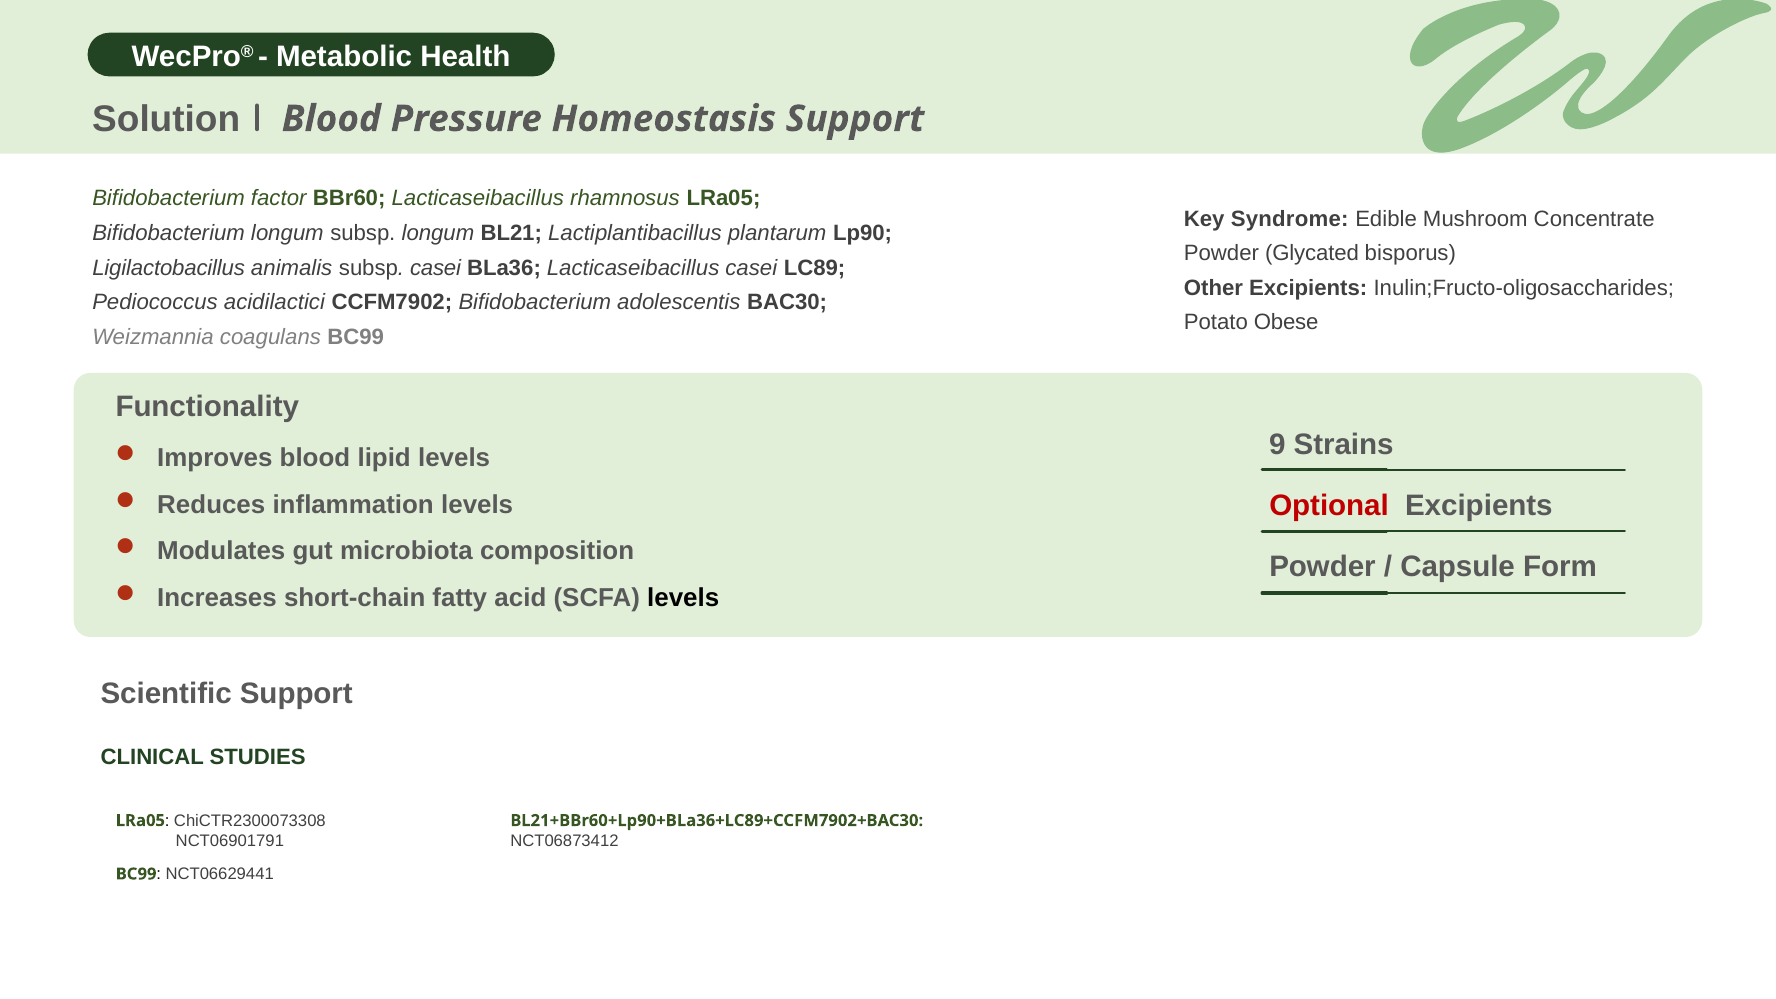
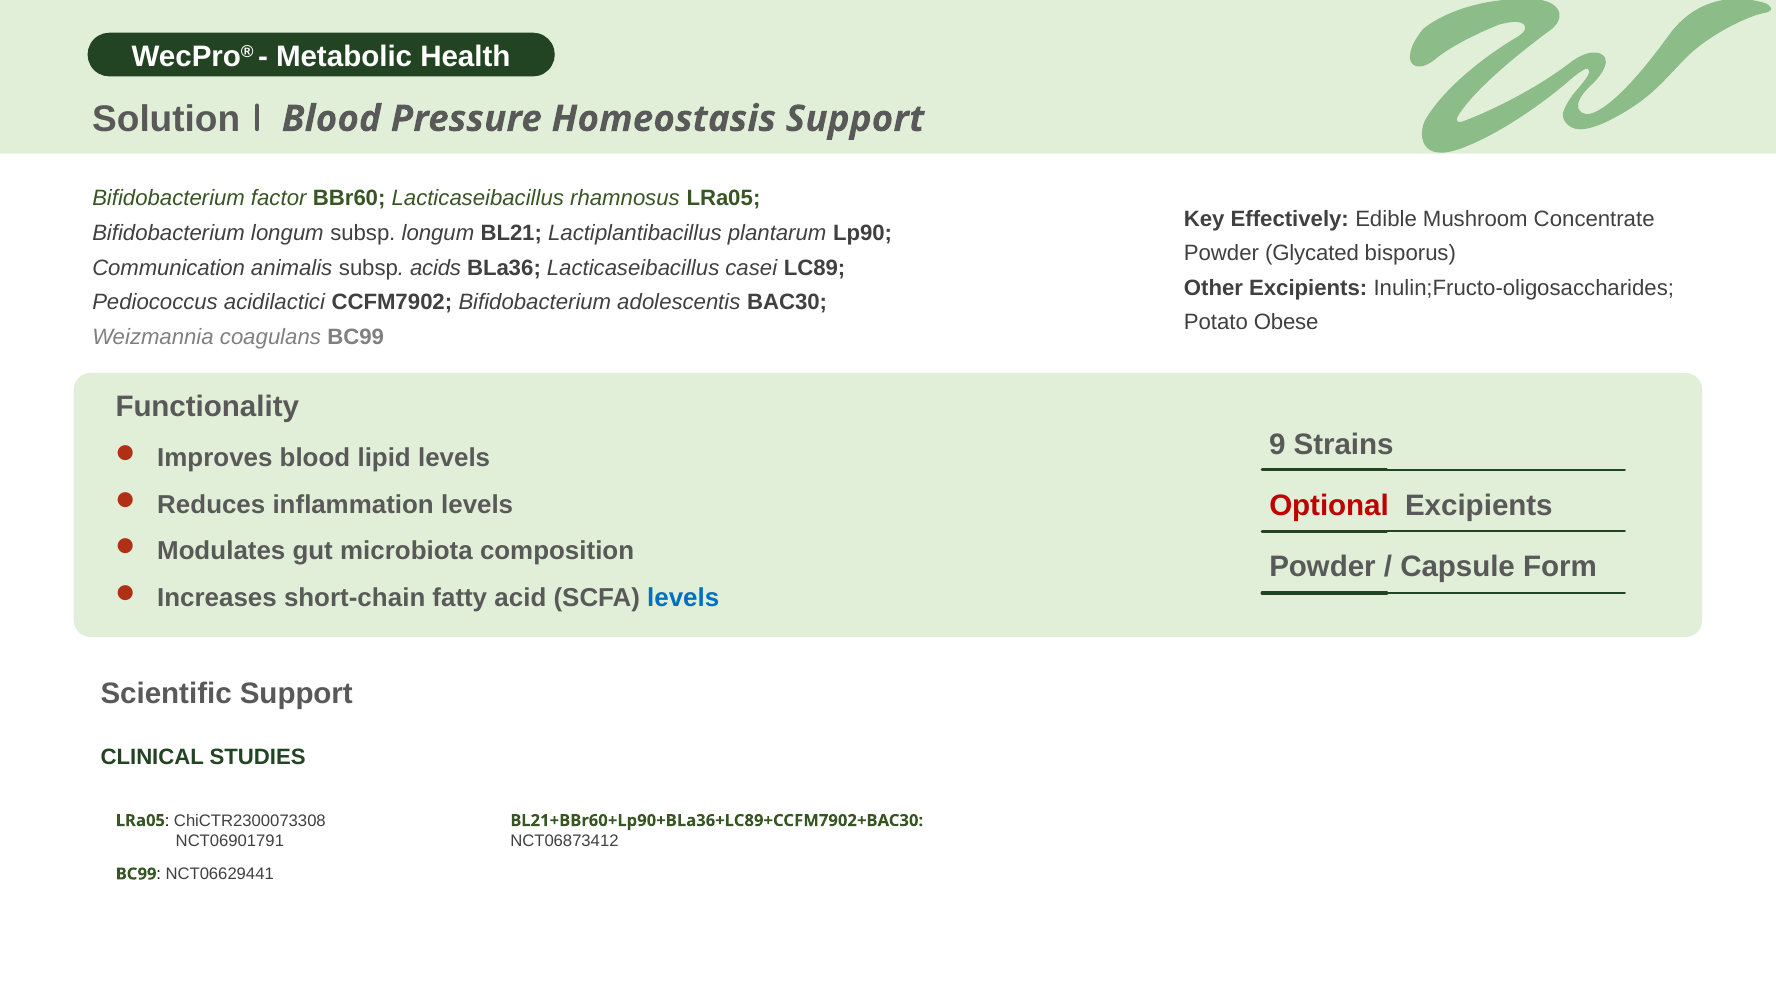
Syndrome: Syndrome -> Effectively
Ligilactobacillus: Ligilactobacillus -> Communication
subsp casei: casei -> acids
levels at (683, 598) colour: black -> blue
